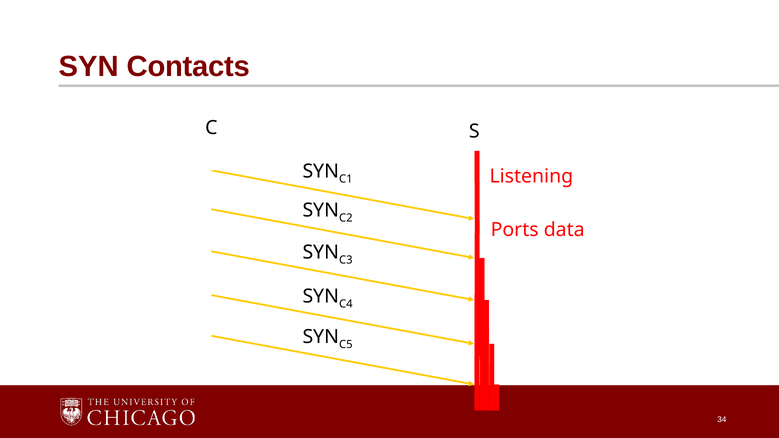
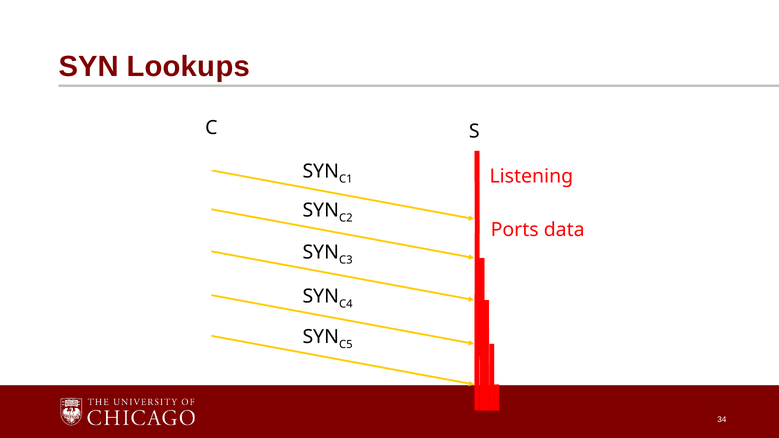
Contacts: Contacts -> Lookups
